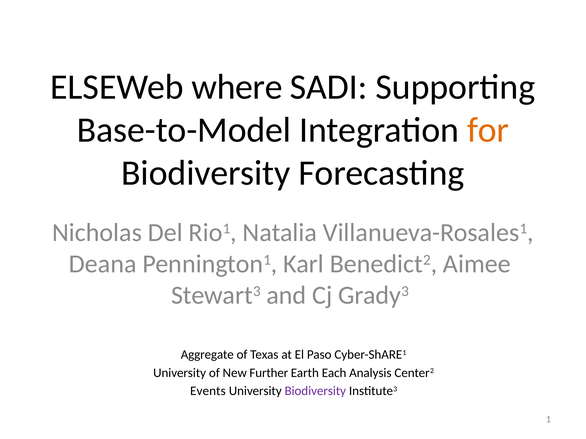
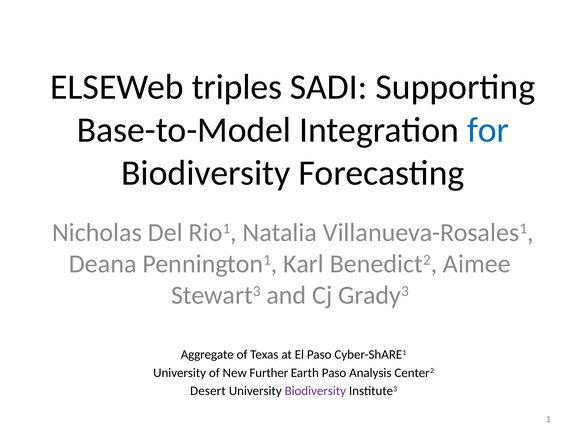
where: where -> triples
for colour: orange -> blue
Earth Each: Each -> Paso
Events: Events -> Desert
